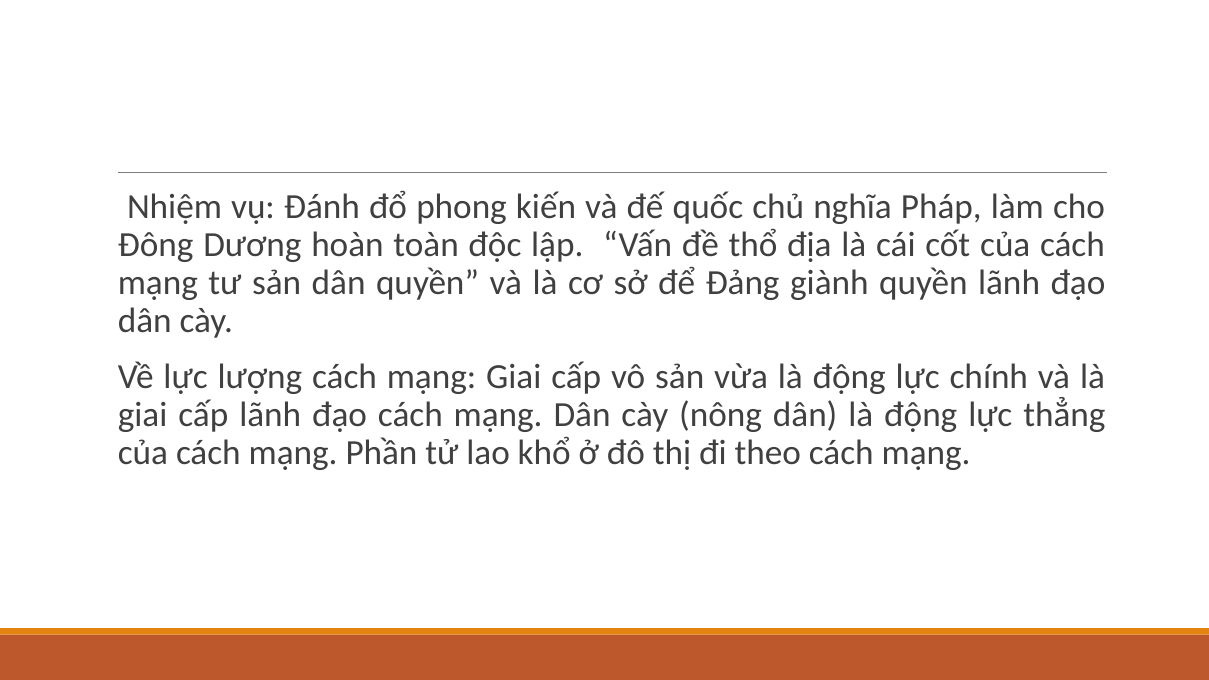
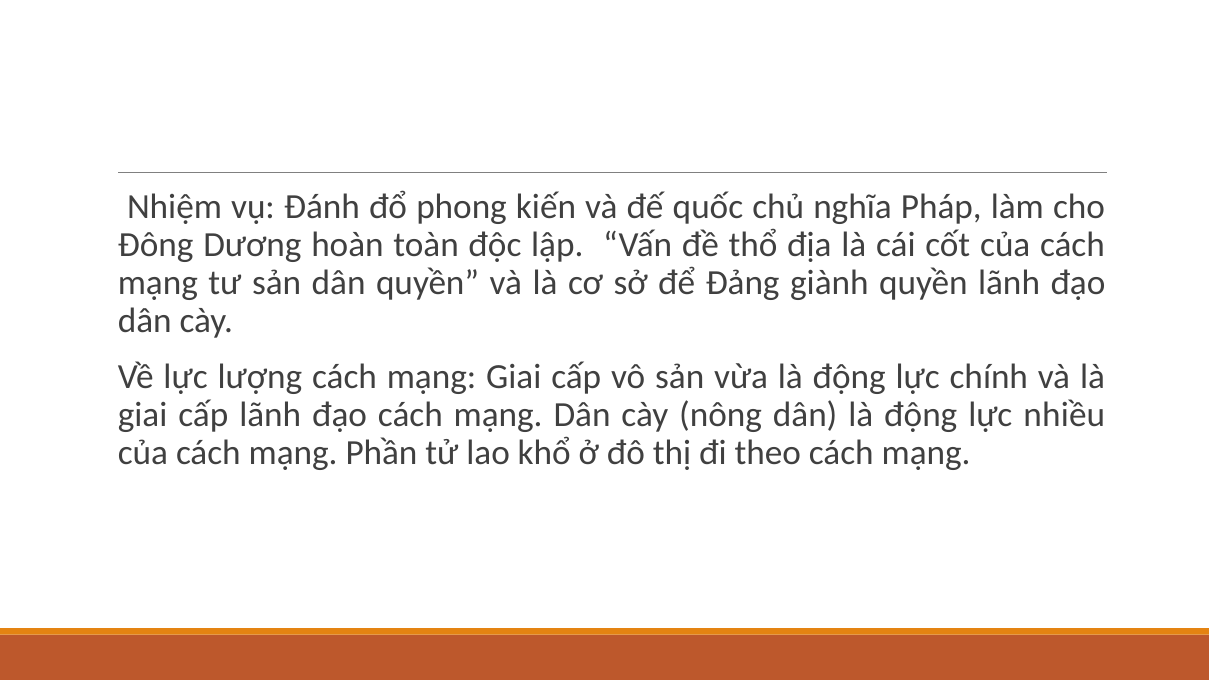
thẳng: thẳng -> nhiều
